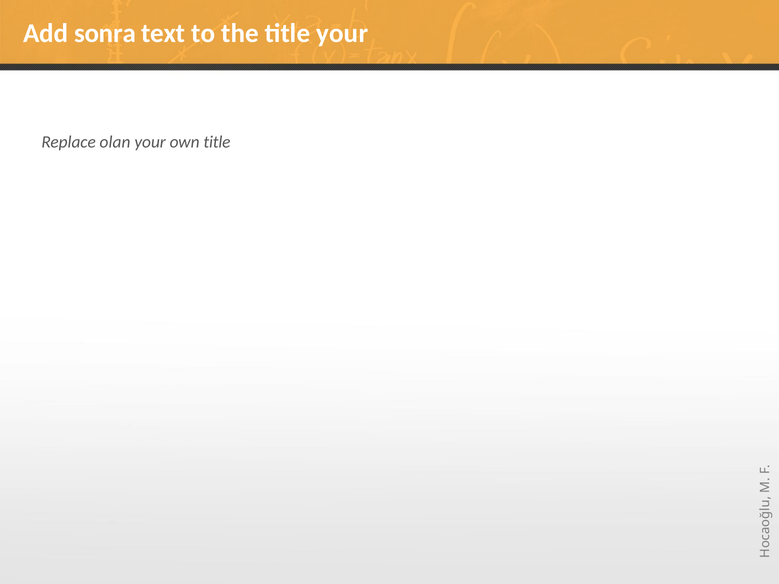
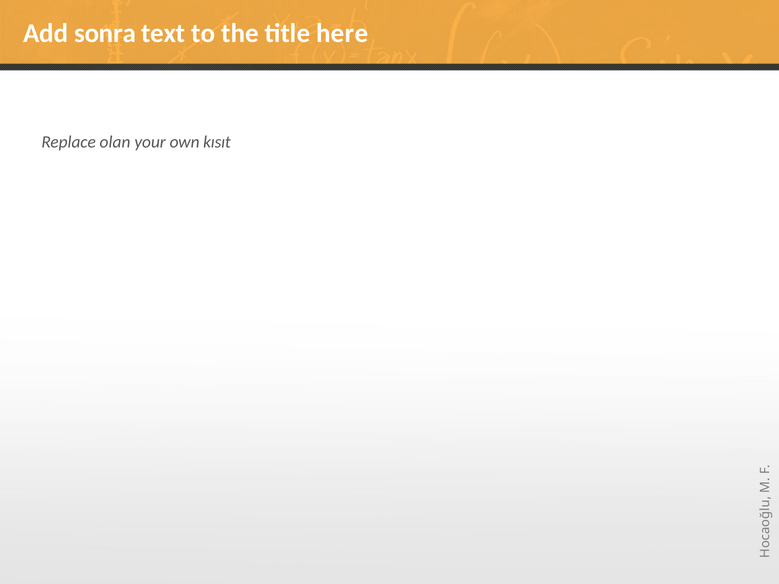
title your: your -> here
own title: title -> kısıt
